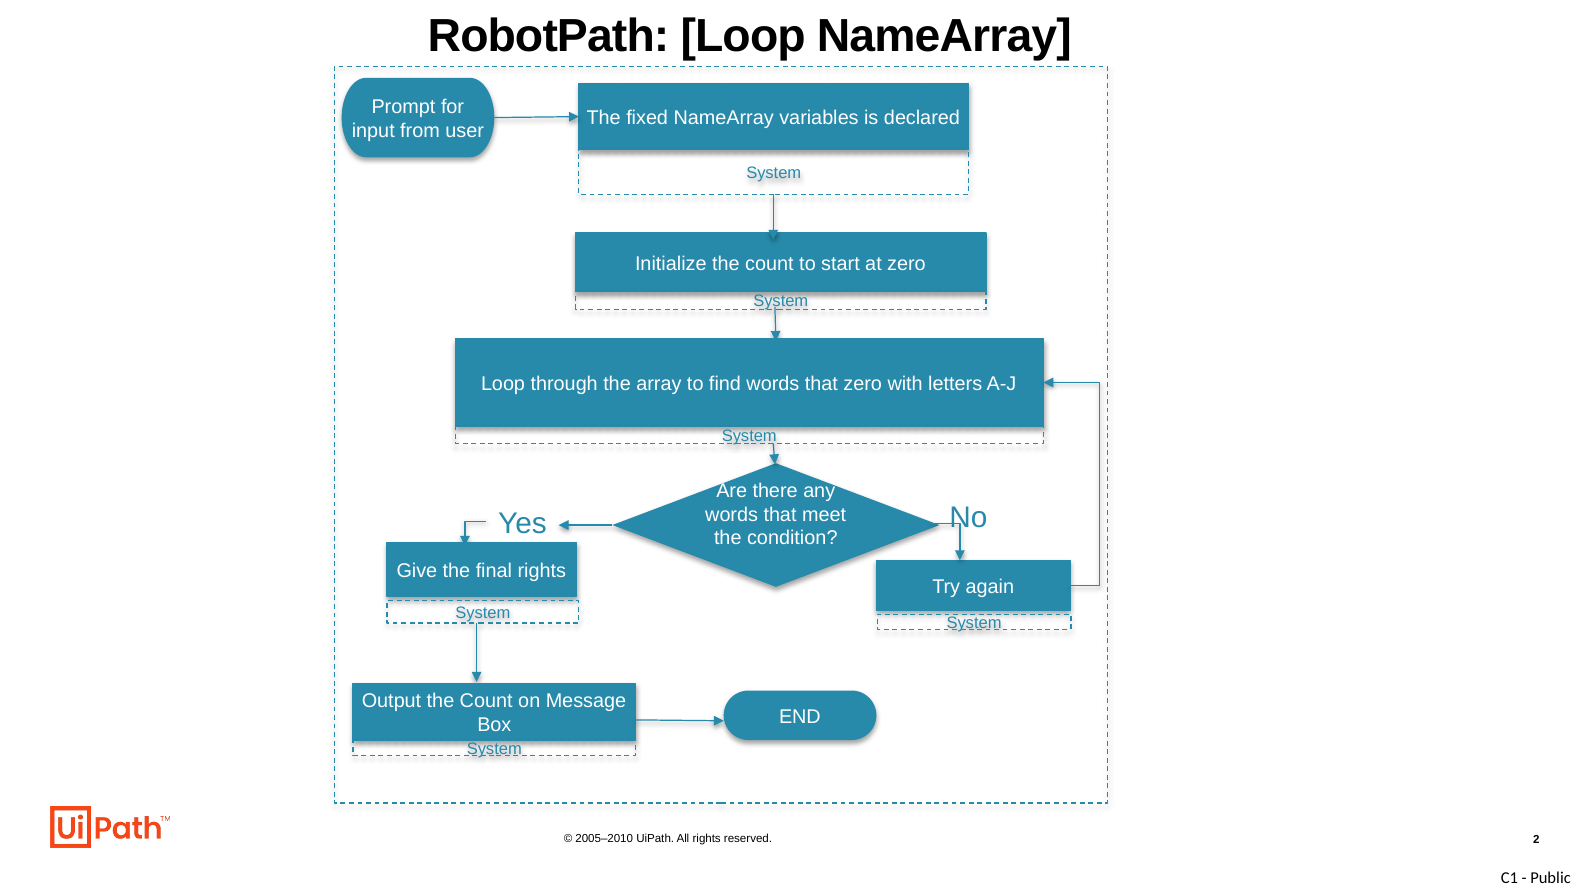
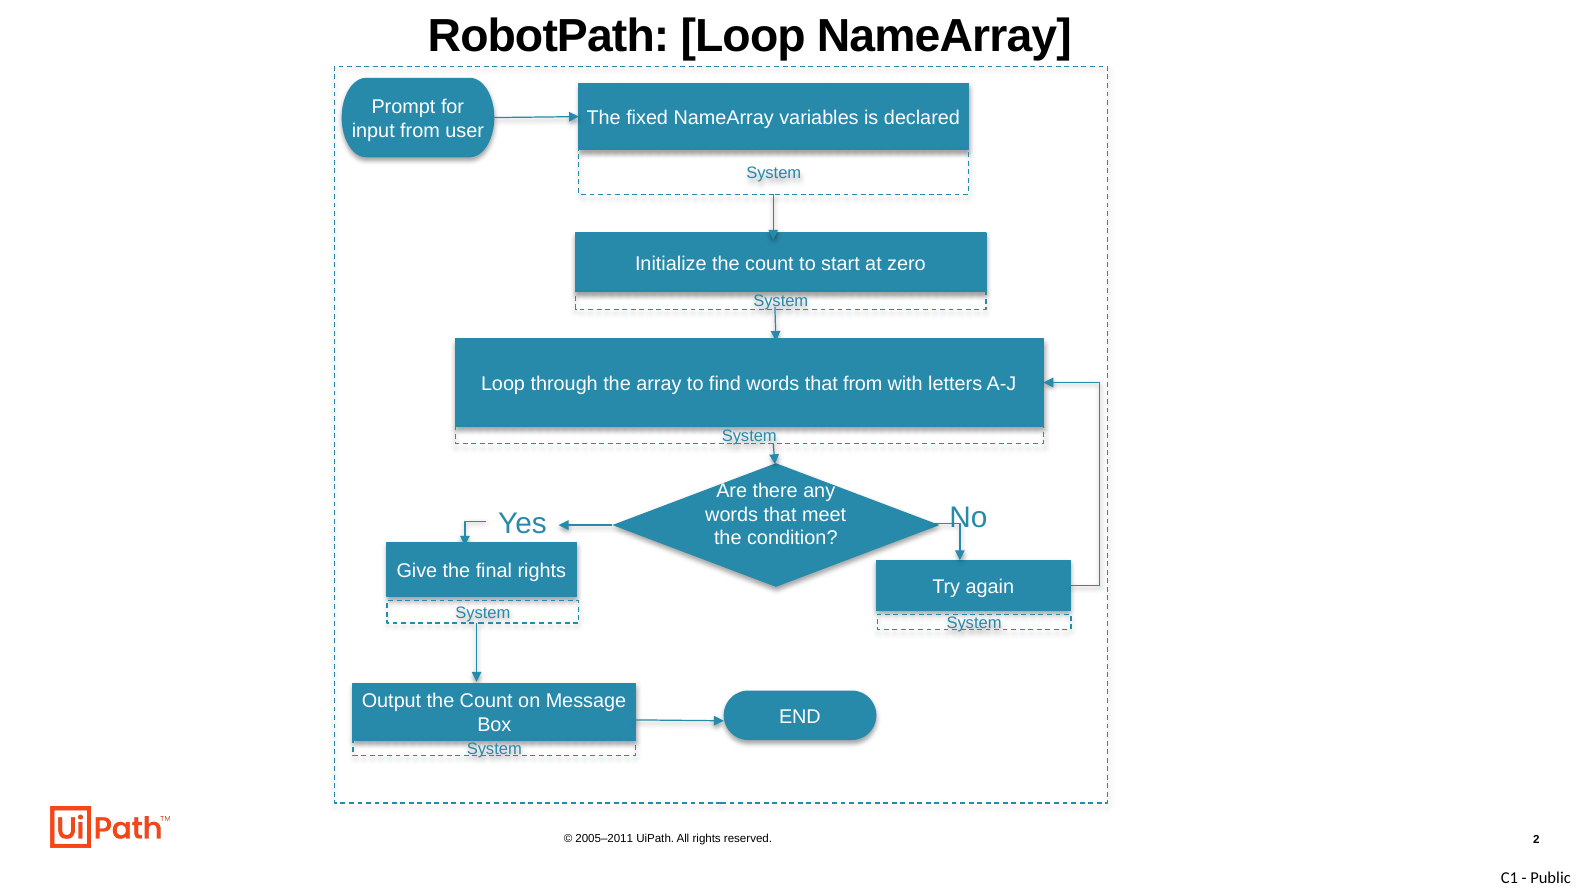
that zero: zero -> from
2005–2010: 2005–2010 -> 2005–2011
